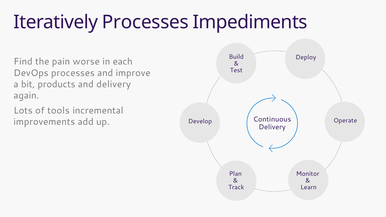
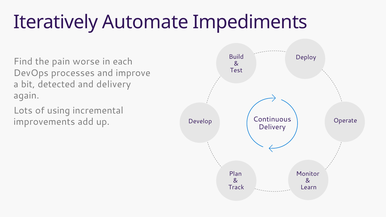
Iteratively Processes: Processes -> Automate
products: products -> detected
tools: tools -> using
